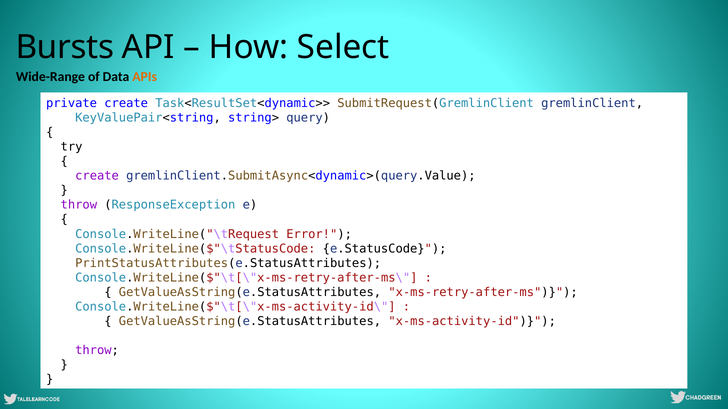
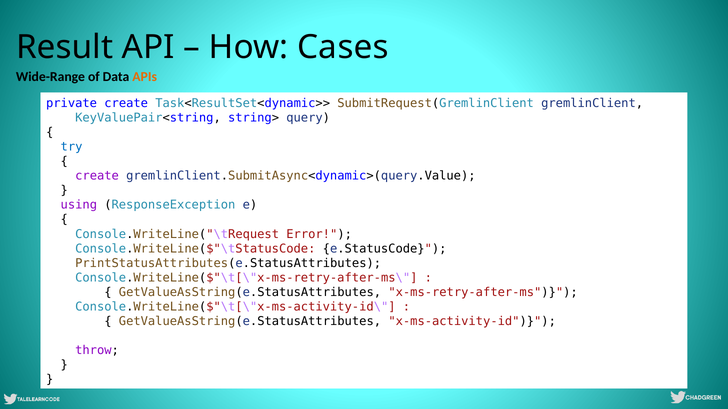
Bursts: Bursts -> Result
Select: Select -> Cases
try colour: black -> blue
throw at (79, 205): throw -> using
